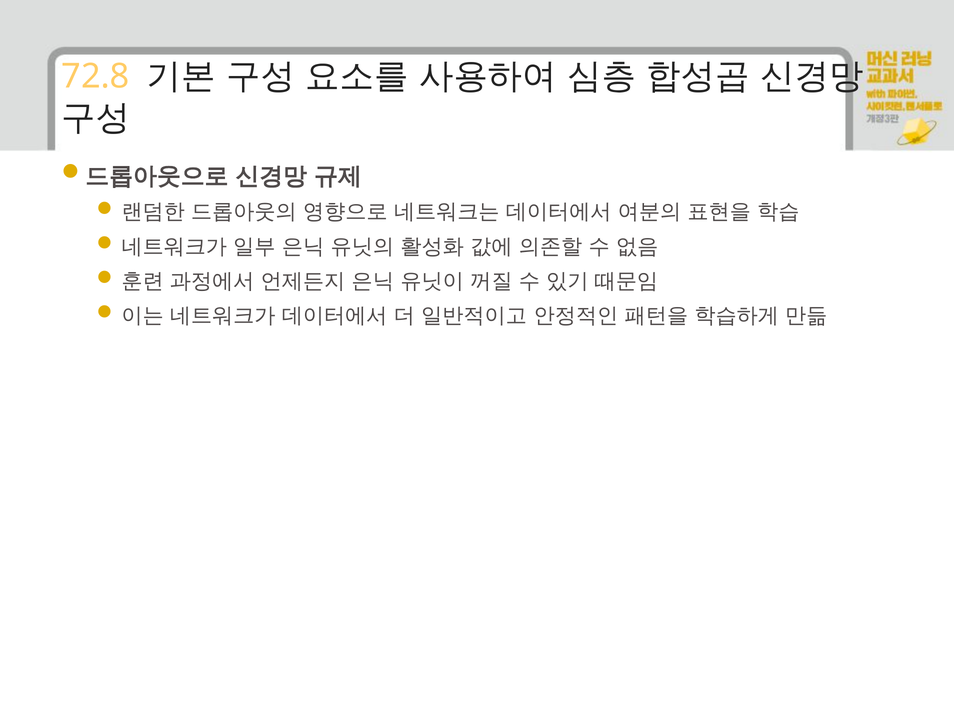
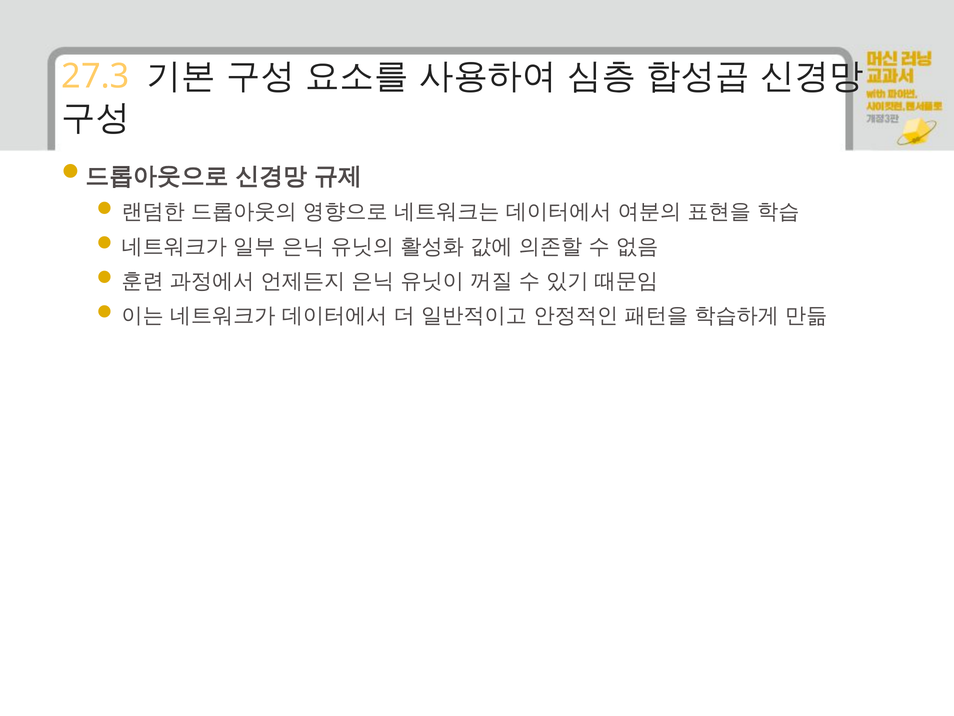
72.8: 72.8 -> 27.3
